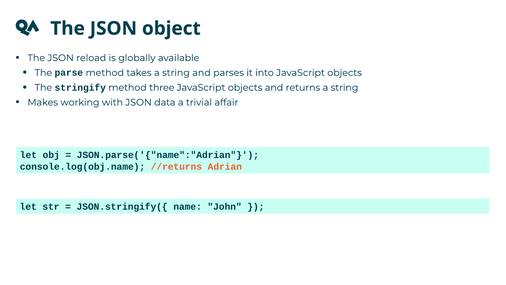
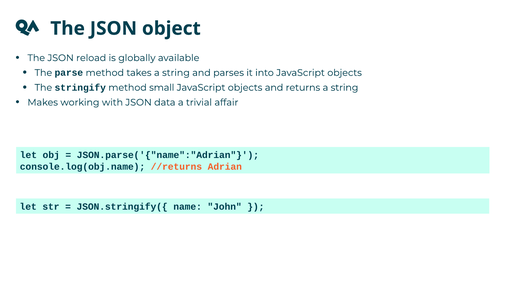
three: three -> small
